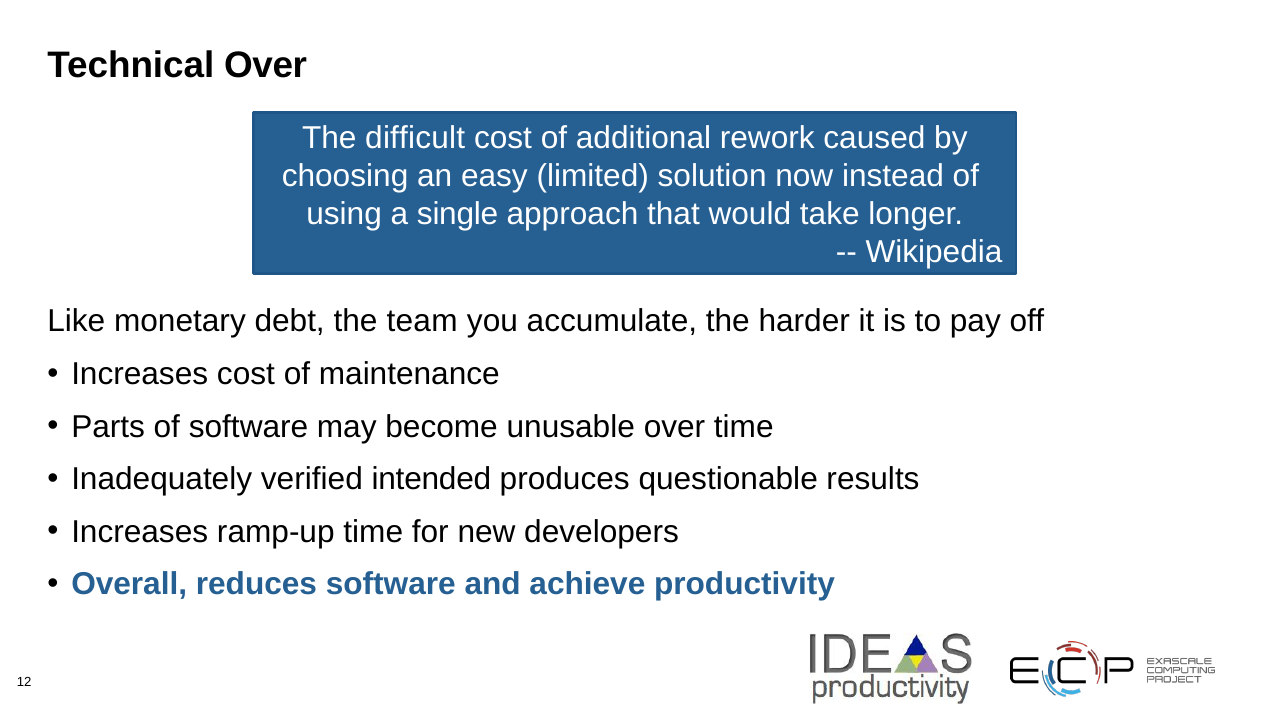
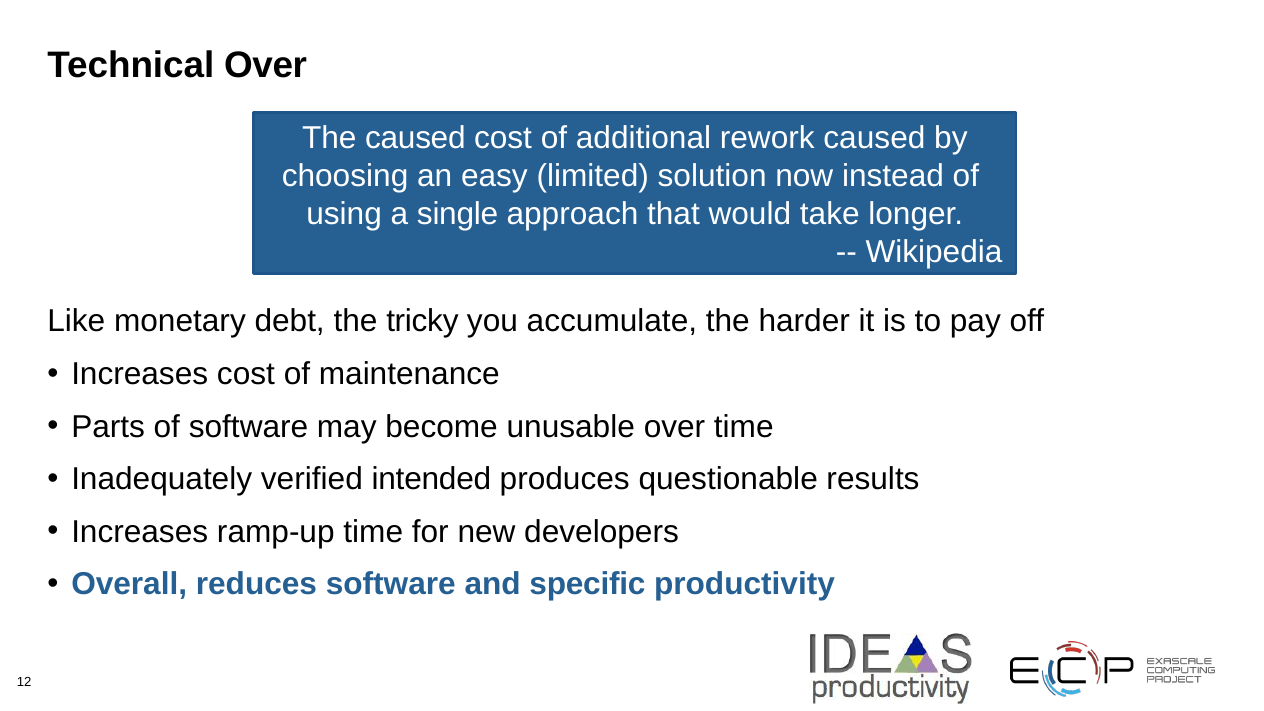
The difficult: difficult -> caused
team: team -> tricky
achieve: achieve -> specific
